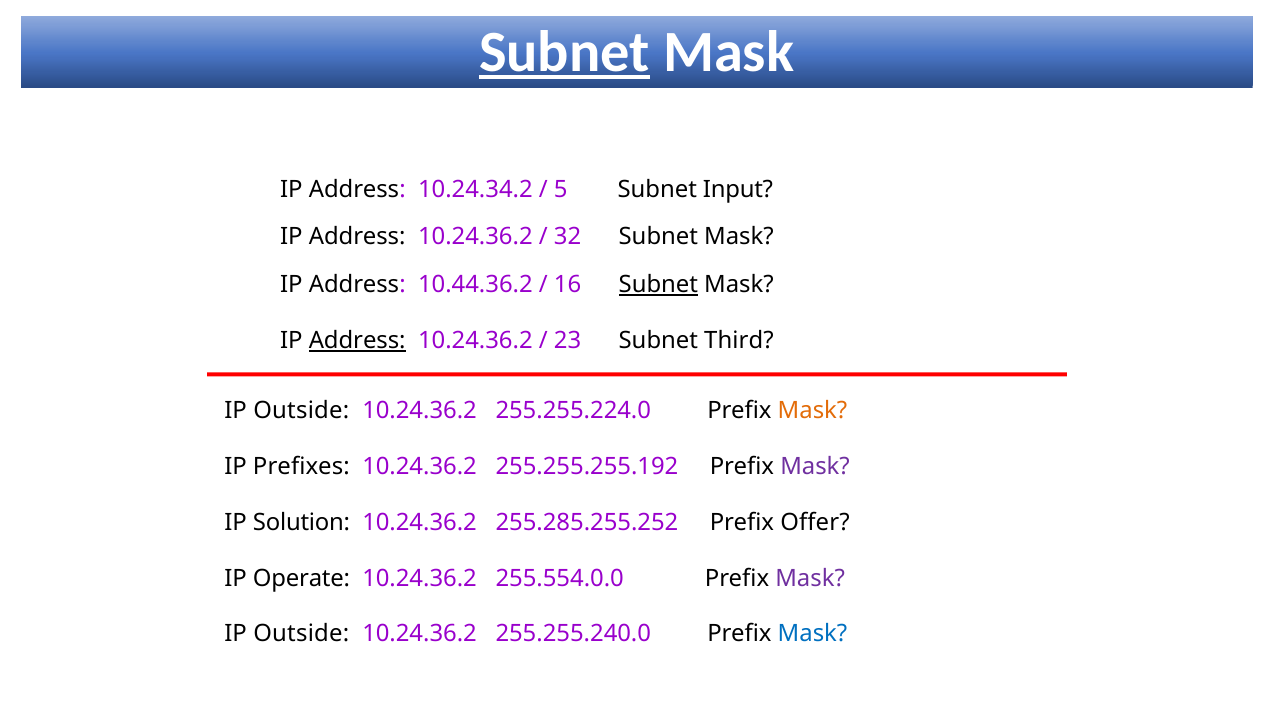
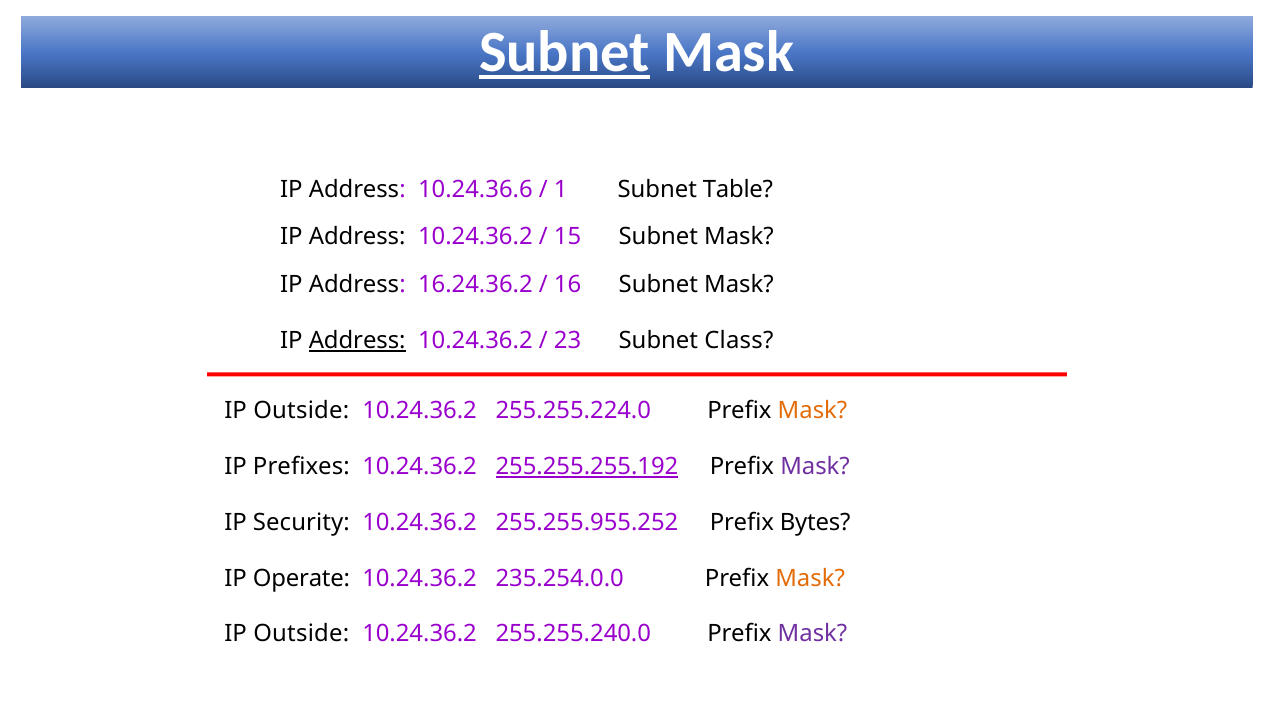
10.24.34.2: 10.24.34.2 -> 10.24.36.6
5: 5 -> 1
Input: Input -> Table
32: 32 -> 15
10.44.36.2: 10.44.36.2 -> 16.24.36.2
Subnet at (658, 285) underline: present -> none
Third: Third -> Class
255.255.255.192 underline: none -> present
Solution: Solution -> Security
255.285.255.252: 255.285.255.252 -> 255.255.955.252
Offer: Offer -> Bytes
255.554.0.0: 255.554.0.0 -> 235.254.0.0
Mask at (810, 578) colour: purple -> orange
Mask at (813, 634) colour: blue -> purple
